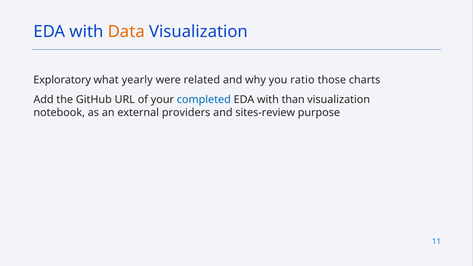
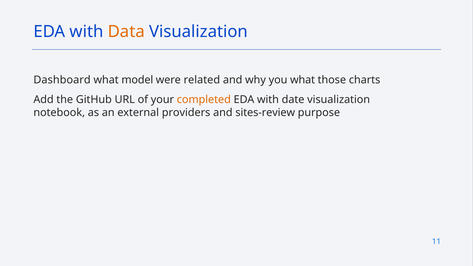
Exploratory: Exploratory -> Dashboard
yearly: yearly -> model
you ratio: ratio -> what
completed colour: blue -> orange
than: than -> date
